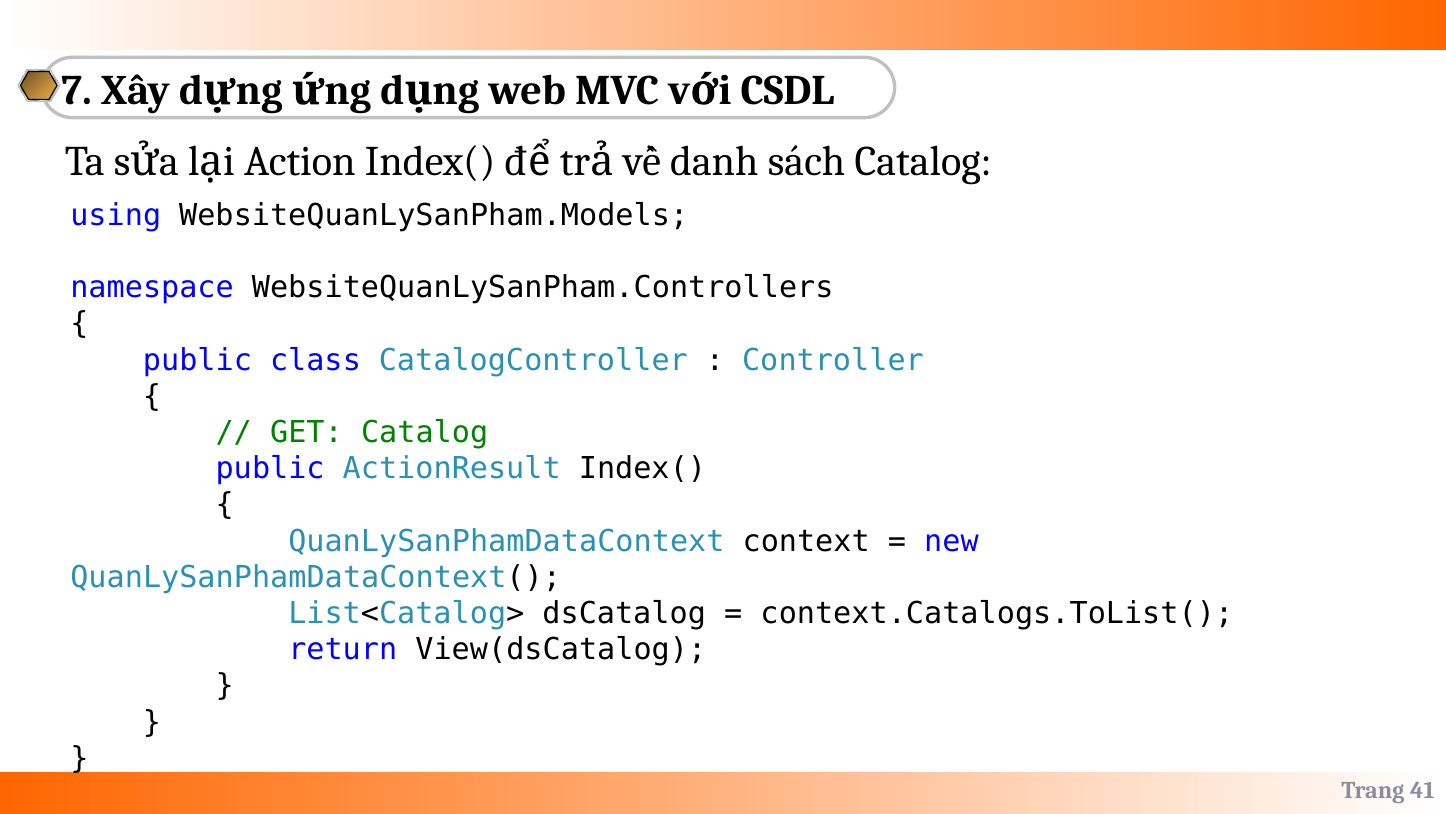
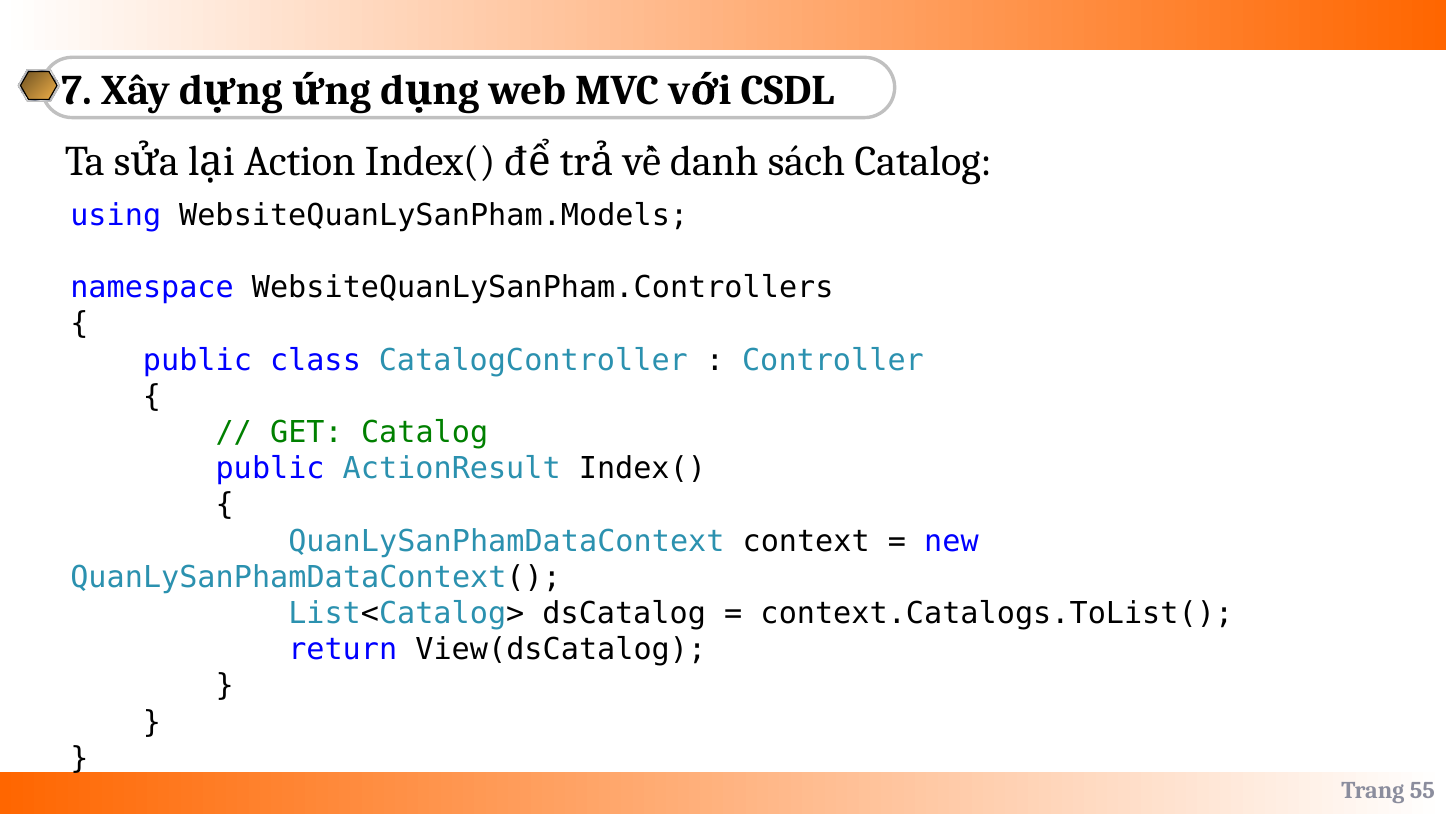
41: 41 -> 55
